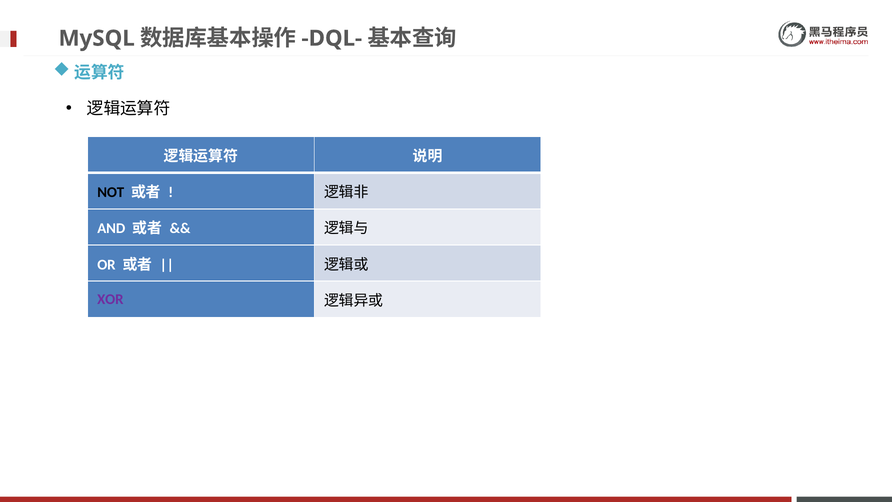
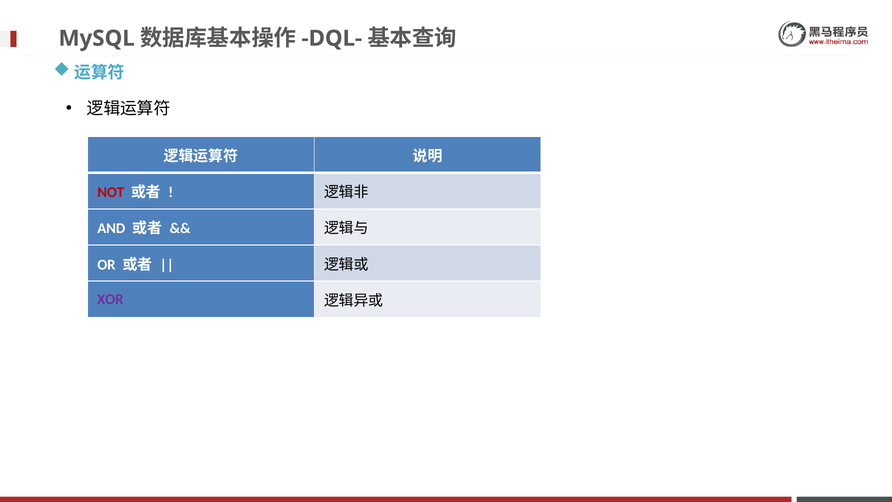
NOT colour: black -> red
